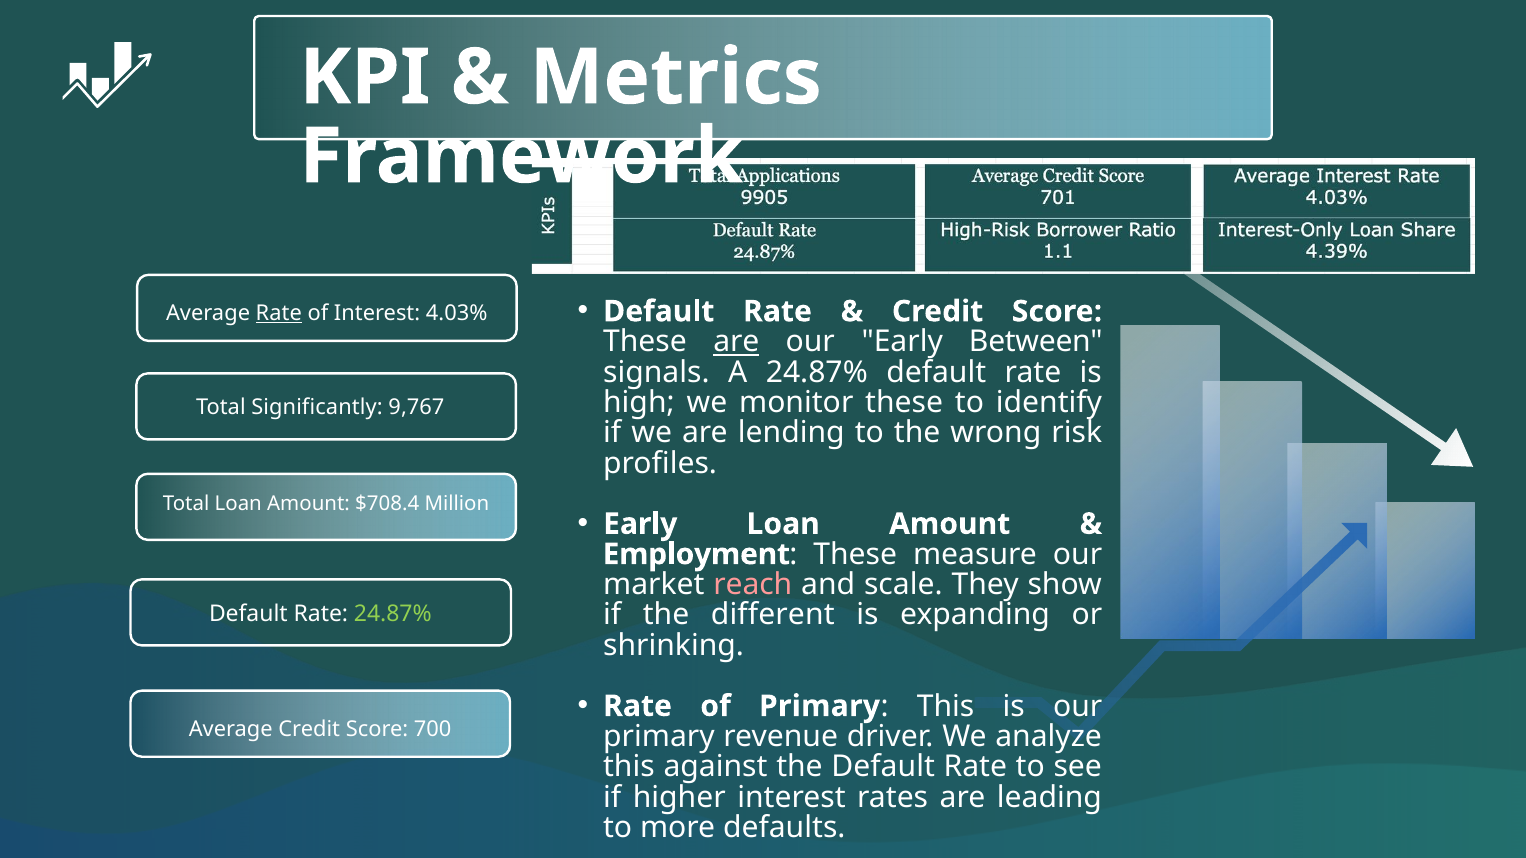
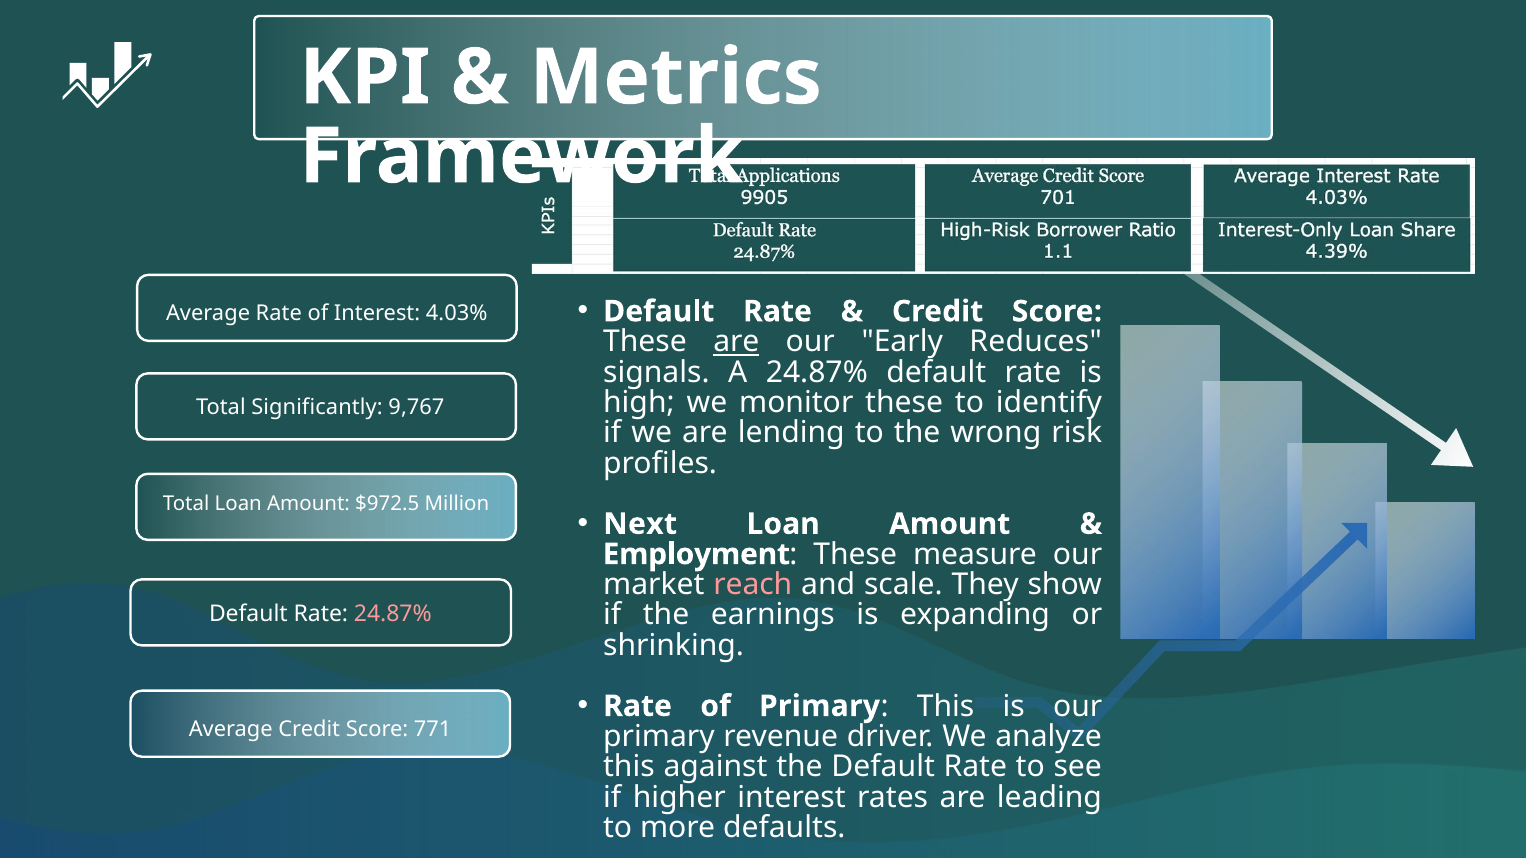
Rate at (279, 313) underline: present -> none
Between: Between -> Reduces
$708.4: $708.4 -> $972.5
Early at (640, 524): Early -> Next
different: different -> earnings
24.87% at (393, 614) colour: light green -> pink
700: 700 -> 771
